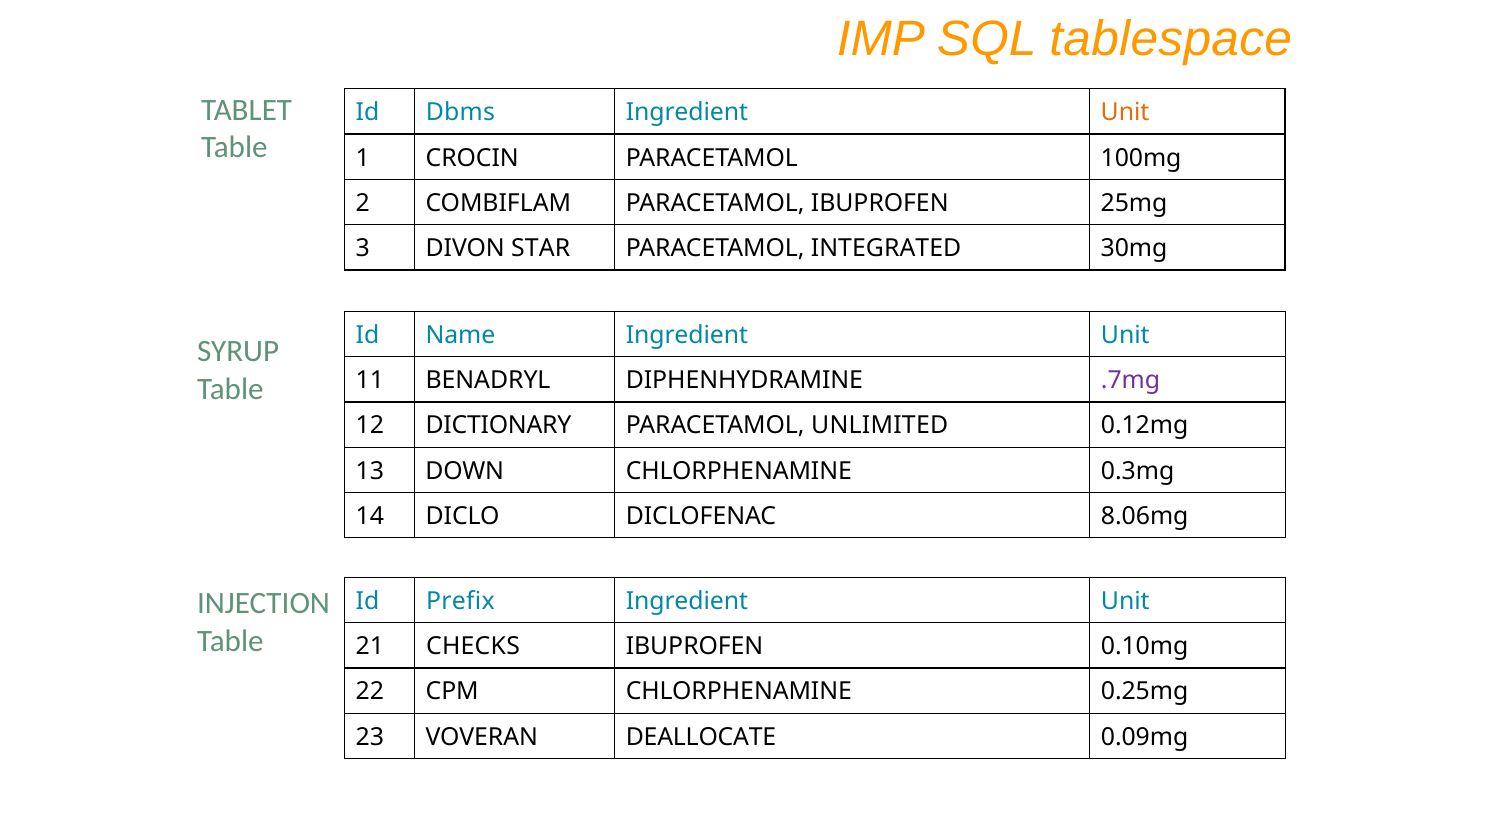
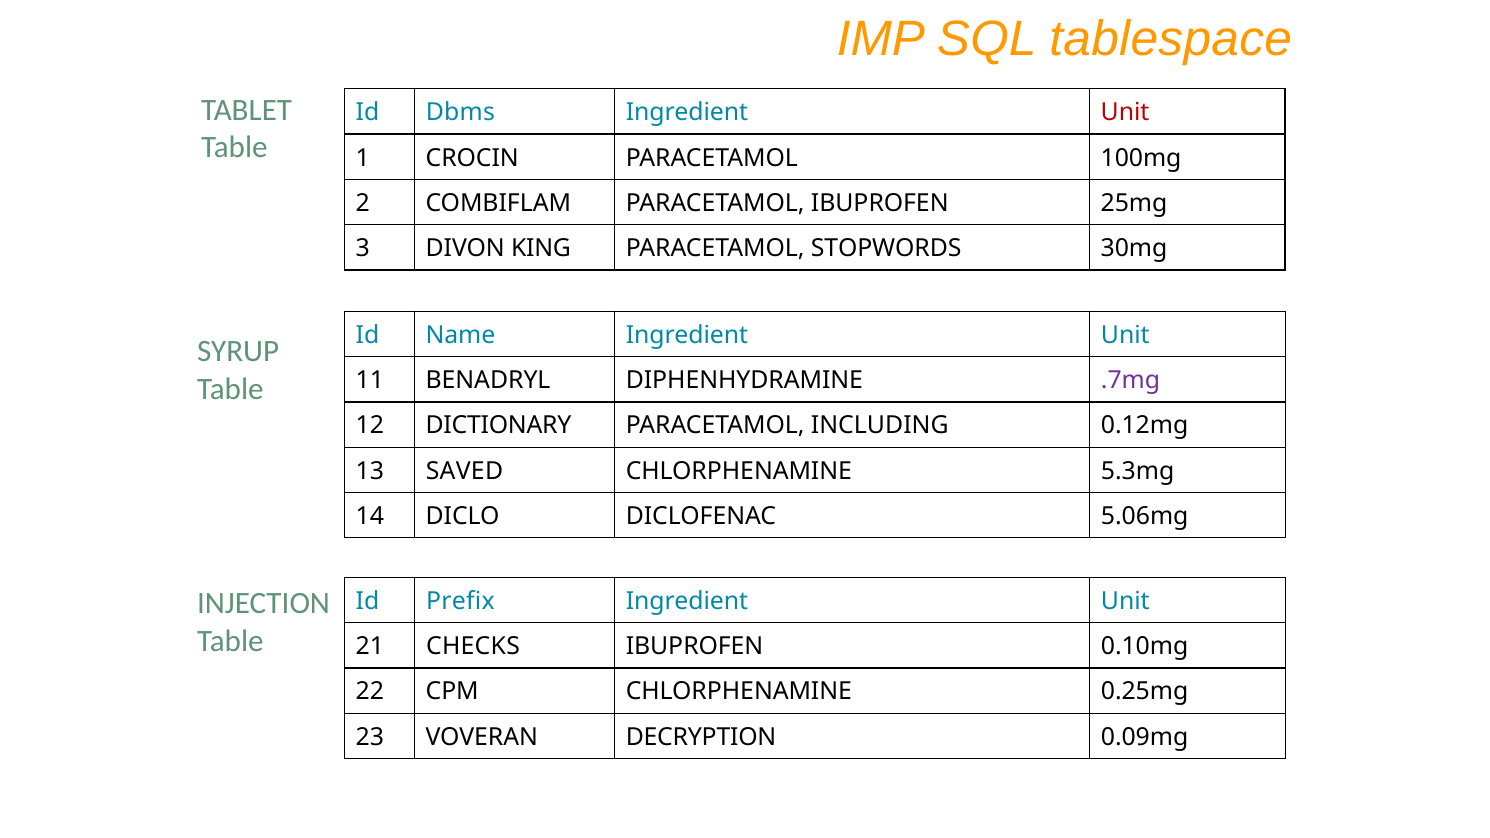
Unit at (1125, 113) colour: orange -> red
STAR: STAR -> KING
INTEGRATED: INTEGRATED -> STOPWORDS
UNLIMITED: UNLIMITED -> INCLUDING
DOWN: DOWN -> SAVED
0.3mg: 0.3mg -> 5.3mg
8.06mg: 8.06mg -> 5.06mg
DEALLOCATE: DEALLOCATE -> DECRYPTION
